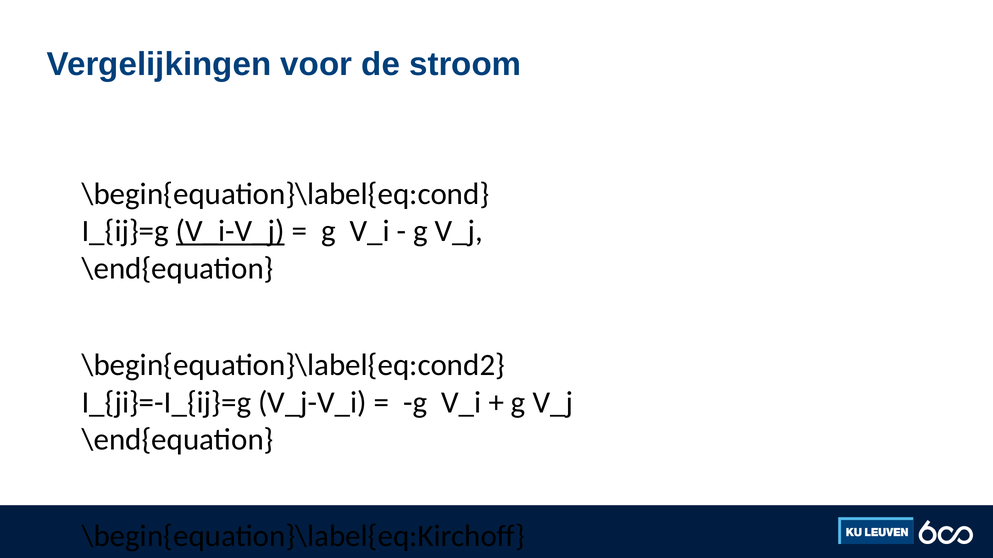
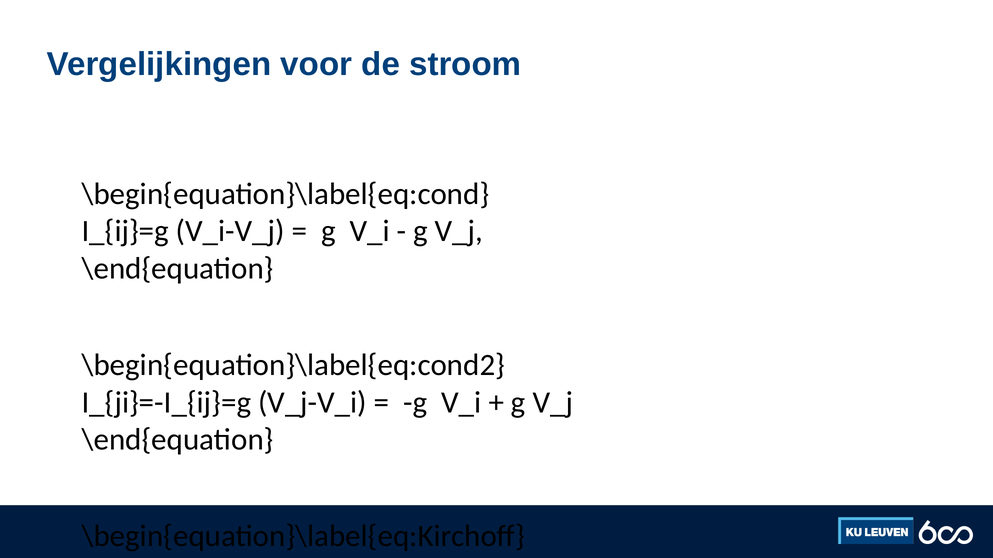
V_i-V_j underline: present -> none
